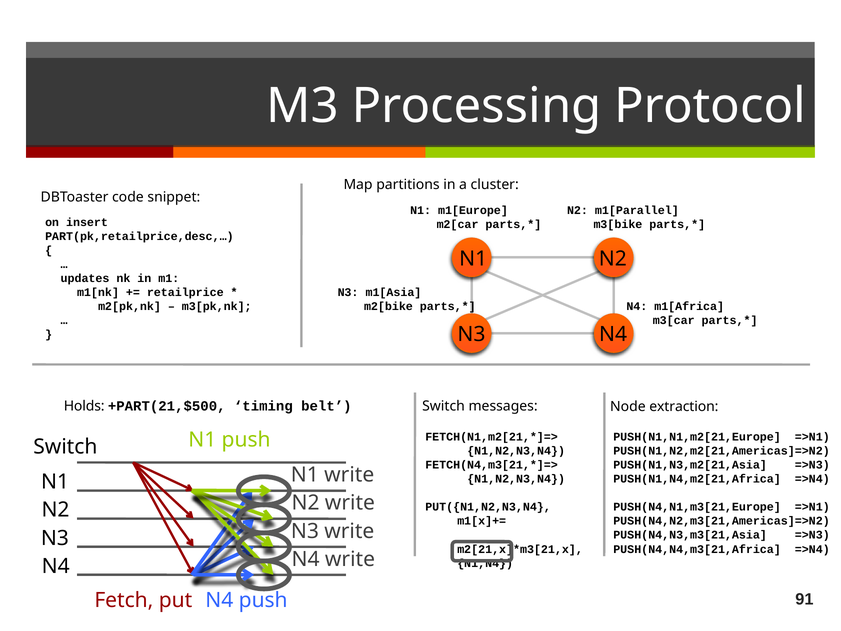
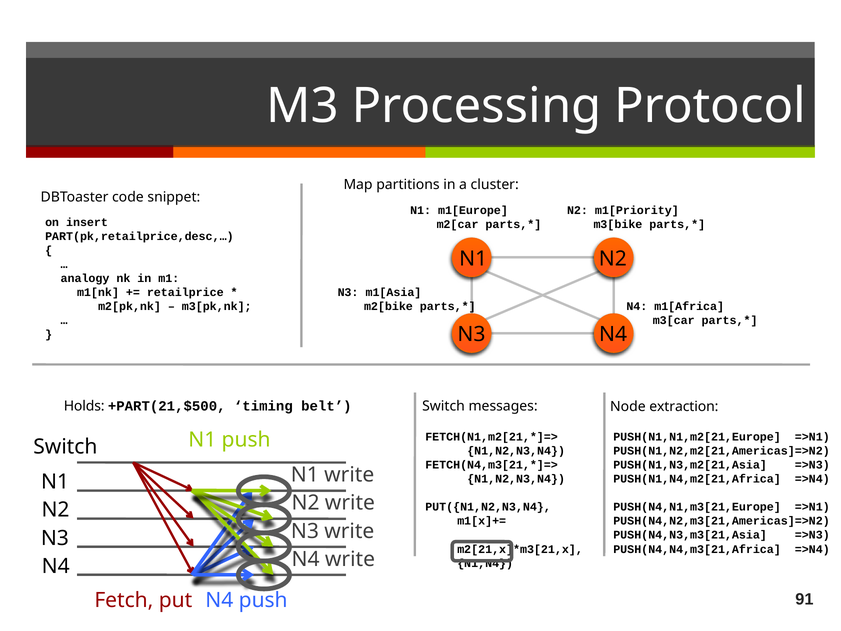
m1[Parallel: m1[Parallel -> m1[Priority
updates: updates -> analogy
